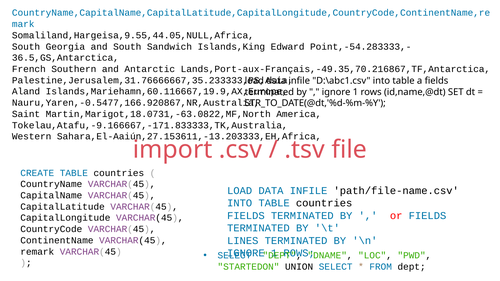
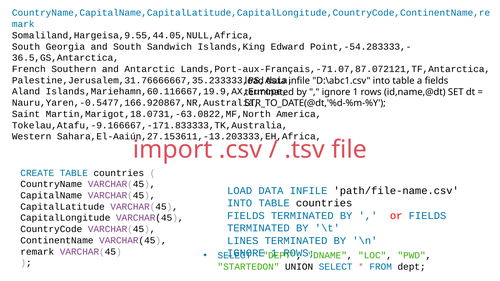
Lands,Port-aux-Français,-49.35,70.216867,TF,Antarctica: Lands,Port-aux-Français,-49.35,70.216867,TF,Antarctica -> Lands,Port-aux-Français,-71.07,87.072121,TF,Antarctica
